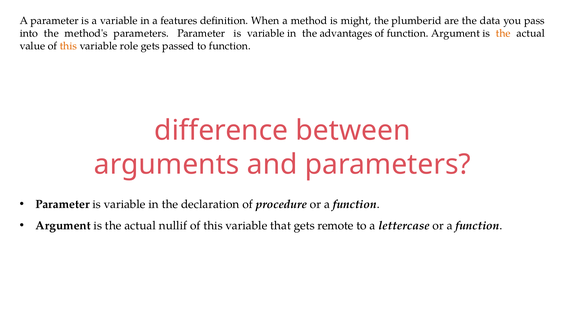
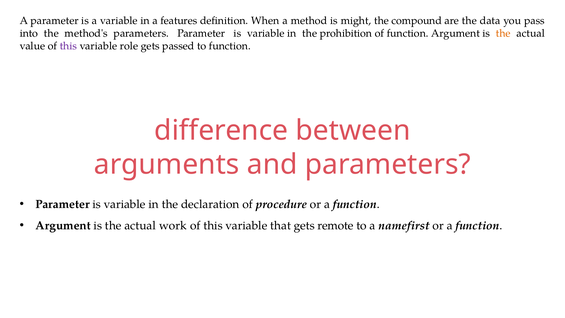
plumberid: plumberid -> compound
advantages: advantages -> prohibition
this at (68, 46) colour: orange -> purple
nullif: nullif -> work
lettercase: lettercase -> namefirst
